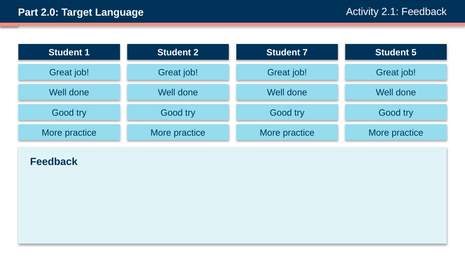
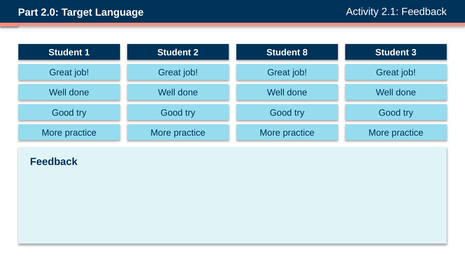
7: 7 -> 8
5: 5 -> 3
